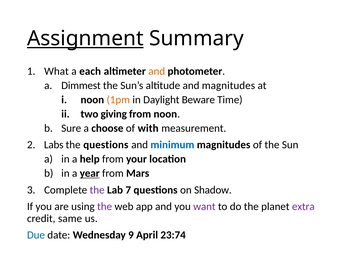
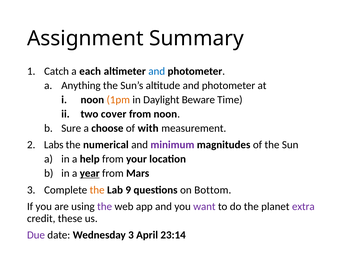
Assignment underline: present -> none
What: What -> Catch
and at (157, 71) colour: orange -> blue
Dimmest: Dimmest -> Anything
altitude and magnitudes: magnitudes -> photometer
giving: giving -> cover
the questions: questions -> numerical
minimum colour: blue -> purple
the at (97, 189) colour: purple -> orange
7: 7 -> 9
Shadow: Shadow -> Bottom
same: same -> these
Due colour: blue -> purple
Wednesday 9: 9 -> 3
23:74: 23:74 -> 23:14
